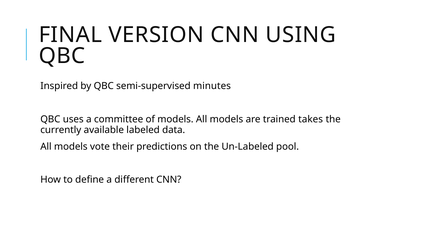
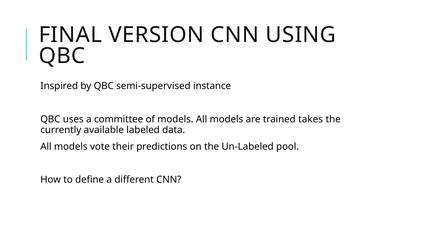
minutes: minutes -> instance
